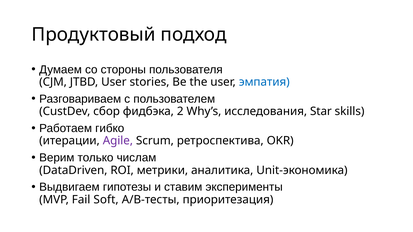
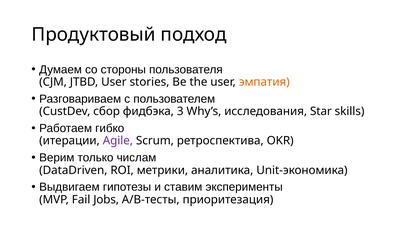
эмпатия colour: blue -> orange
2: 2 -> 3
Soft: Soft -> Jobs
